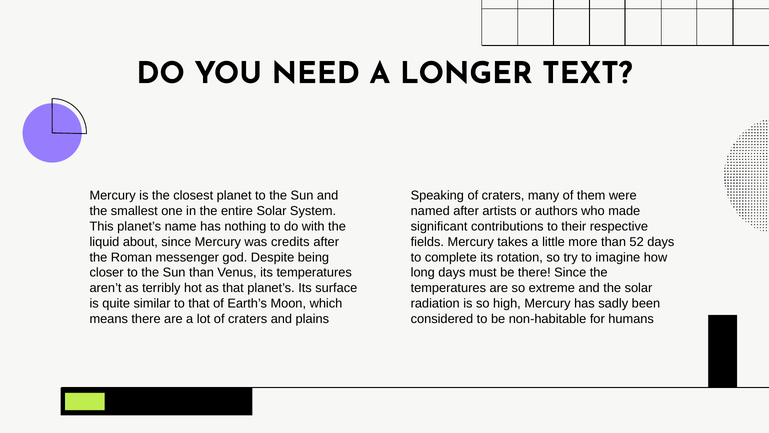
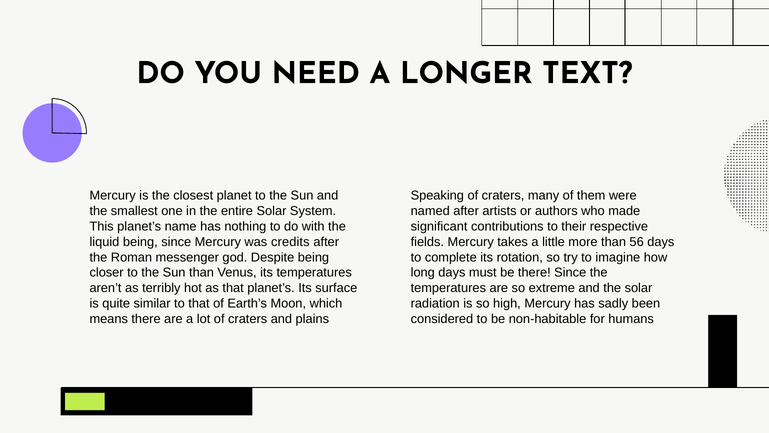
liquid about: about -> being
52: 52 -> 56
